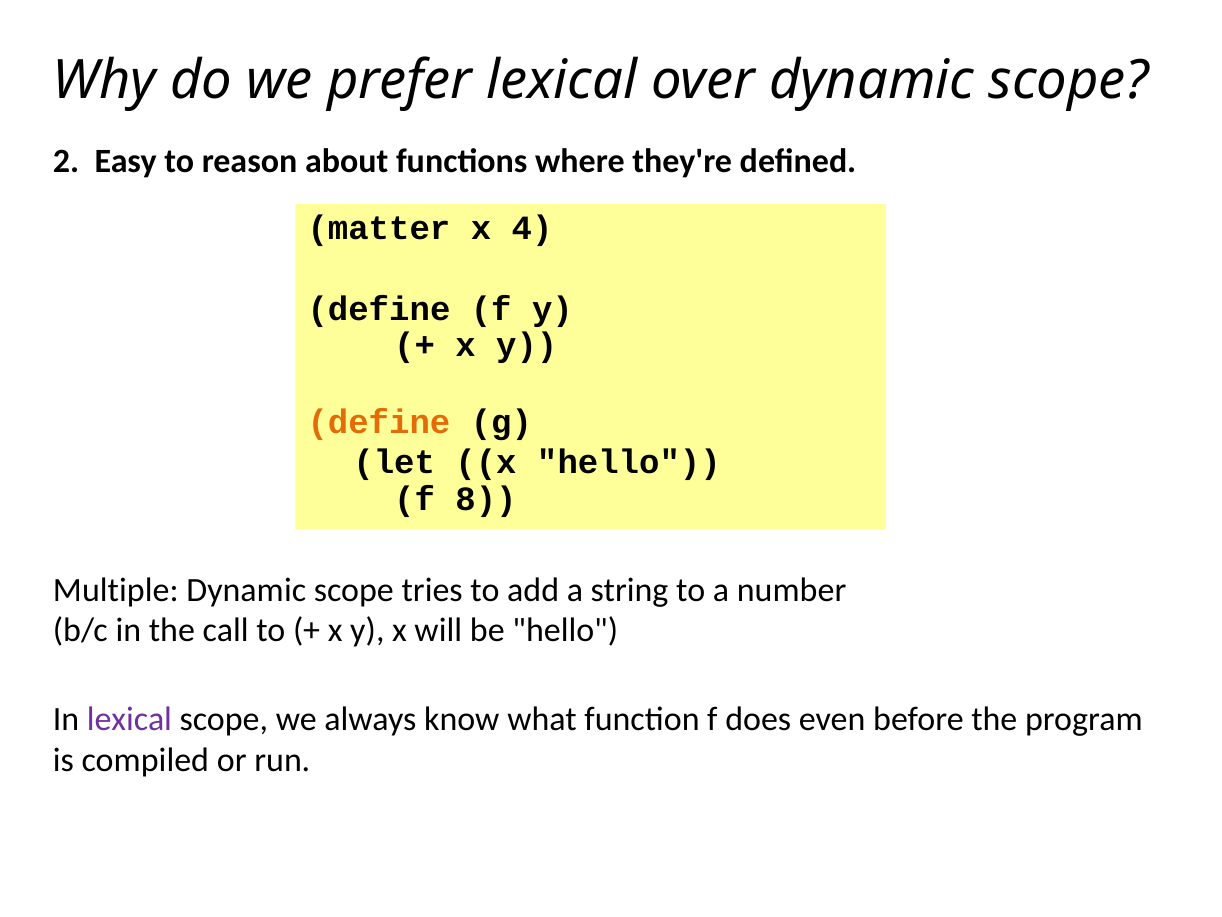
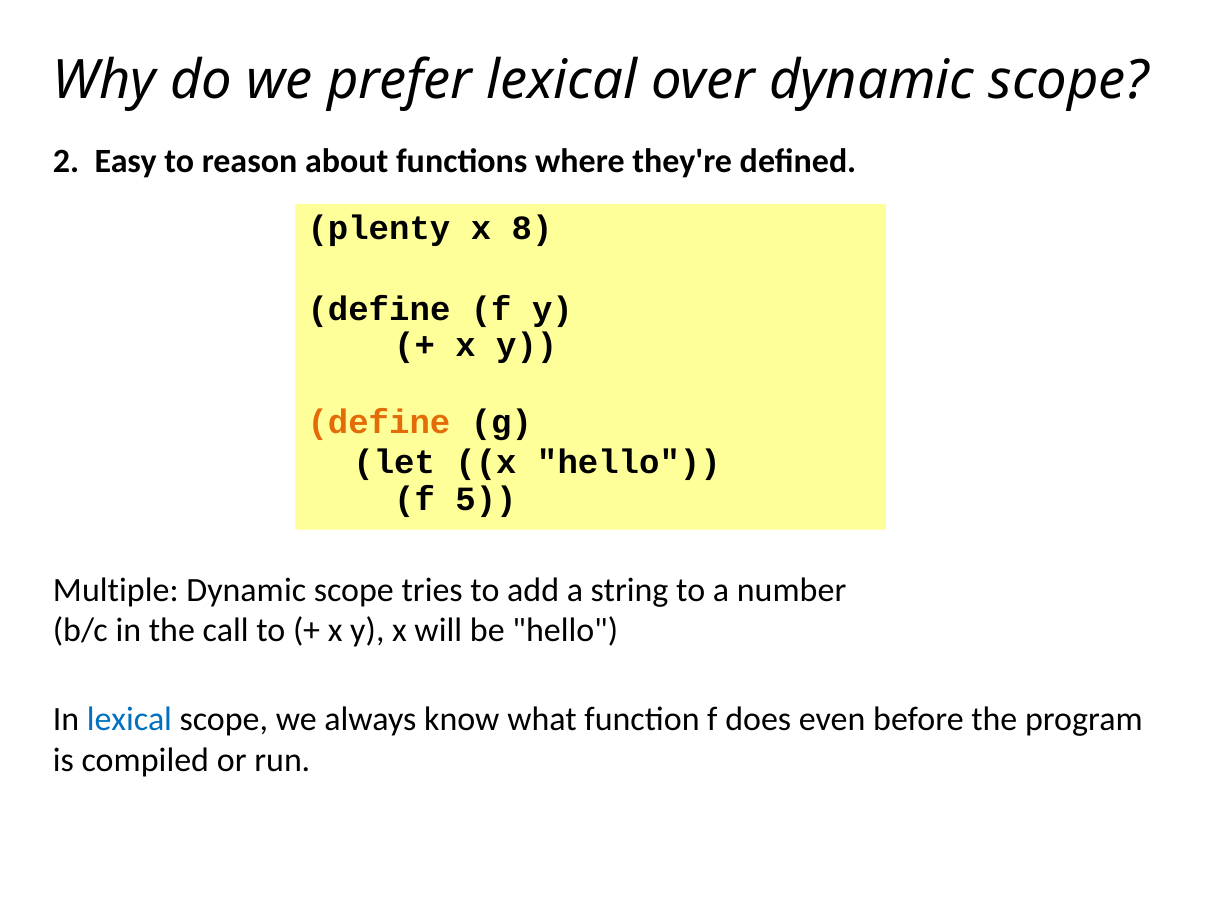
matter: matter -> plenty
4: 4 -> 8
8: 8 -> 5
lexical at (129, 719) colour: purple -> blue
